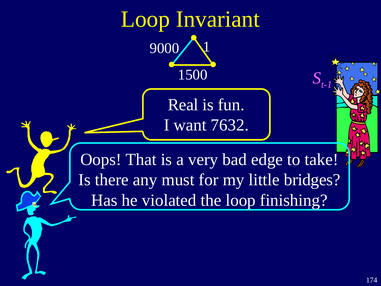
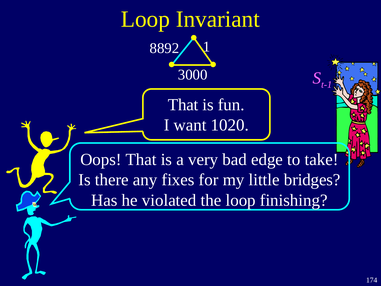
9000: 9000 -> 8892
1500: 1500 -> 3000
Real at (183, 105): Real -> That
7632: 7632 -> 1020
must: must -> fixes
